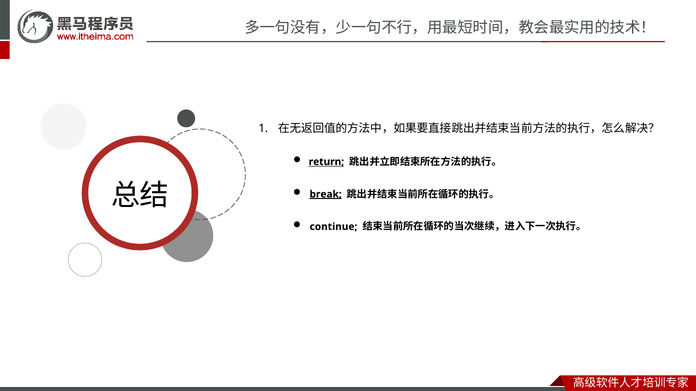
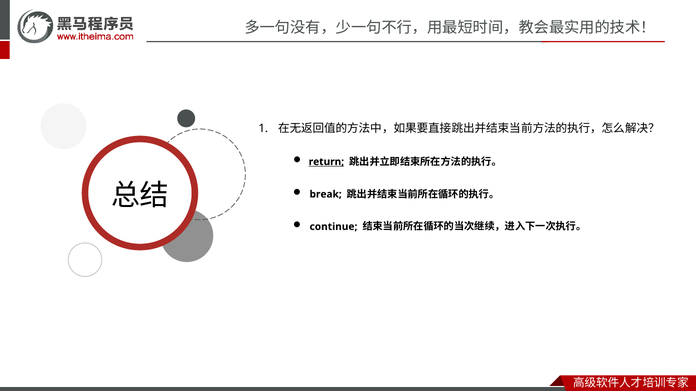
break underline: present -> none
